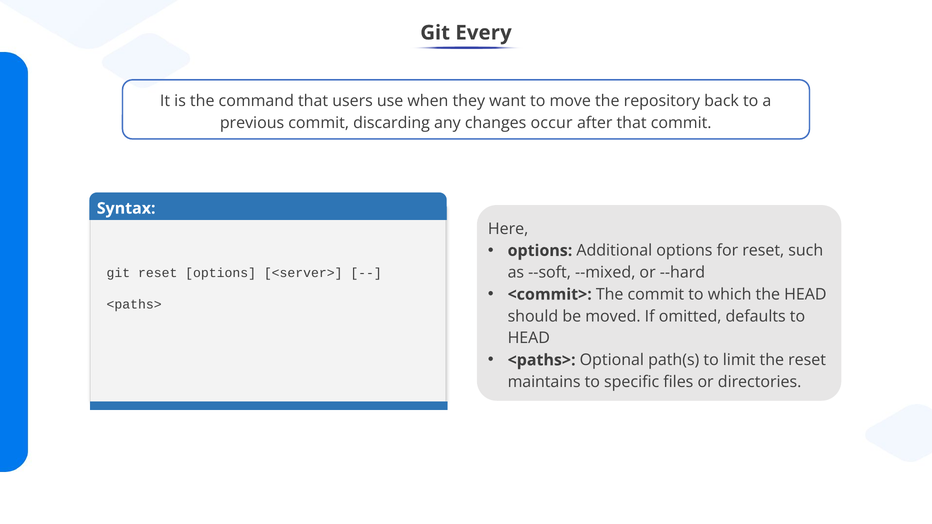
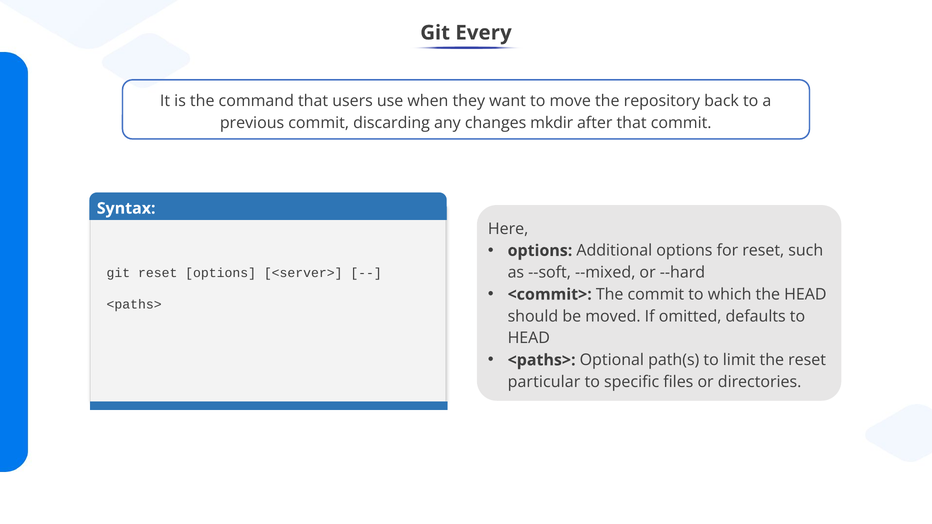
occur: occur -> mkdir
maintains: maintains -> particular
